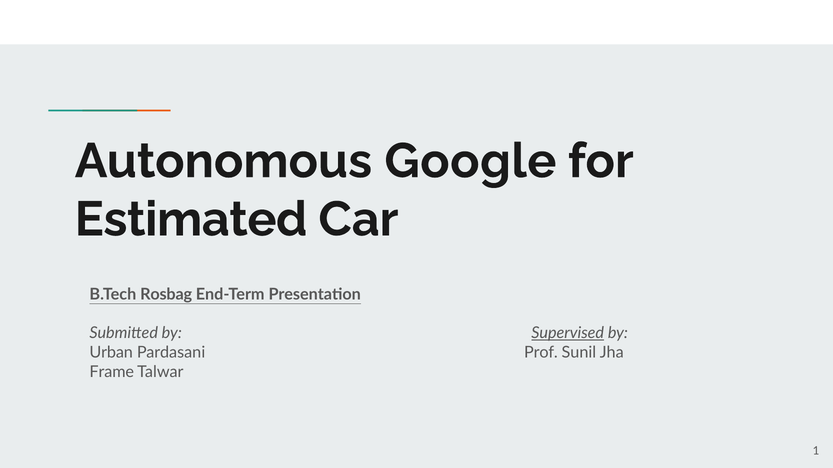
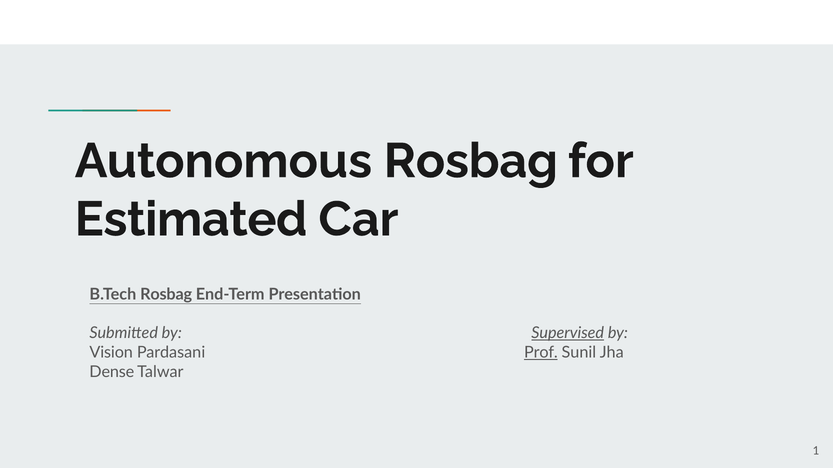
Autonomous Google: Google -> Rosbag
Urban: Urban -> Vision
Prof underline: none -> present
Frame: Frame -> Dense
